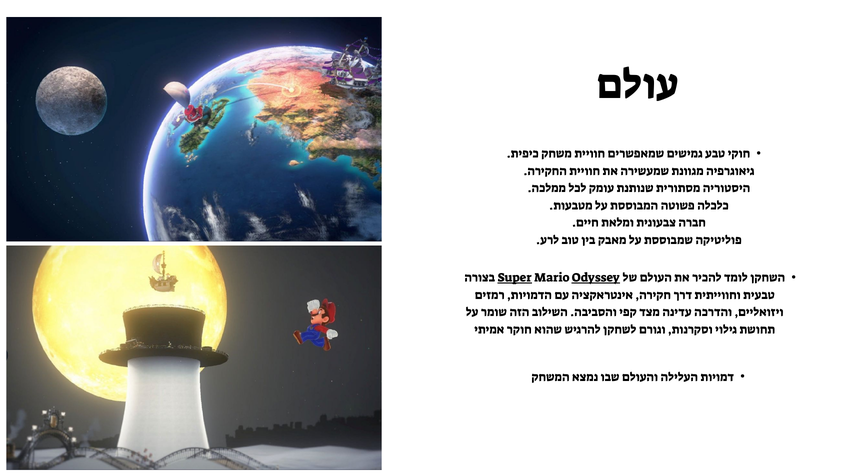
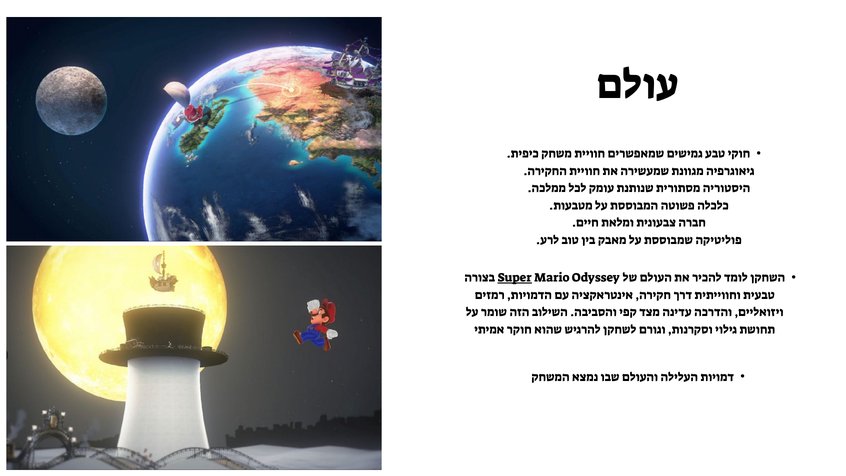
Odyssey underline: present -> none
